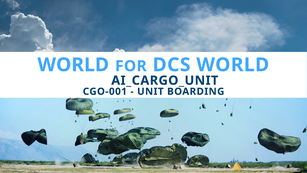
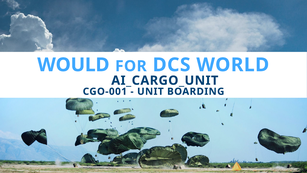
WORLD at (73, 65): WORLD -> WOULD
